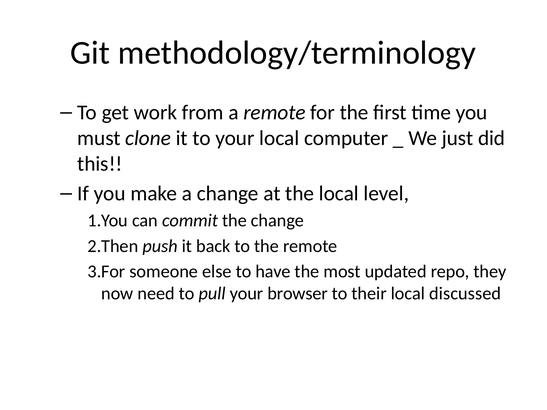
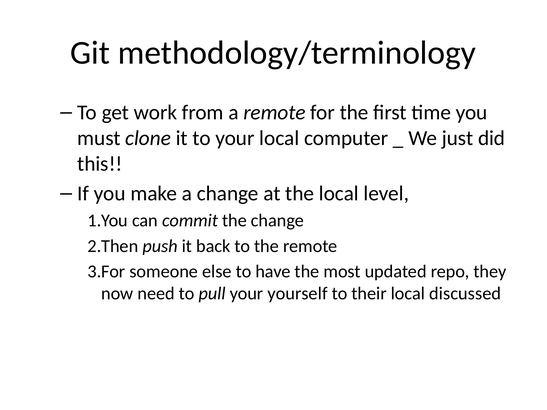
browser: browser -> yourself
